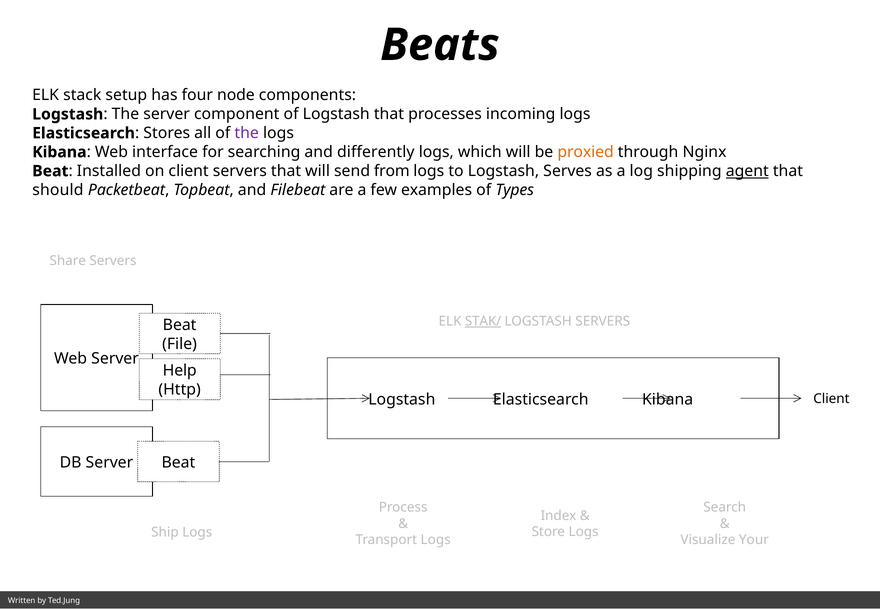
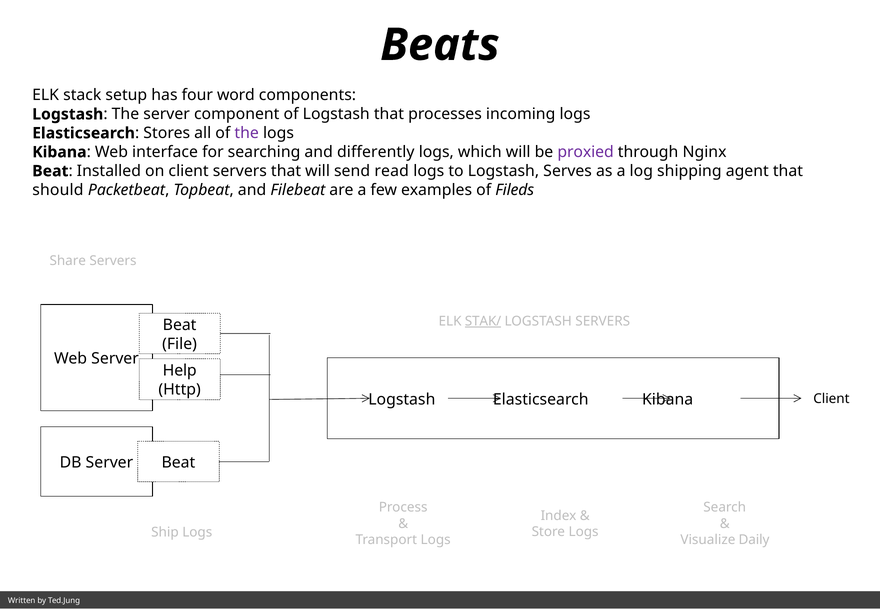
node: node -> word
proxied colour: orange -> purple
from: from -> read
agent underline: present -> none
Types: Types -> Fileds
Your: Your -> Daily
